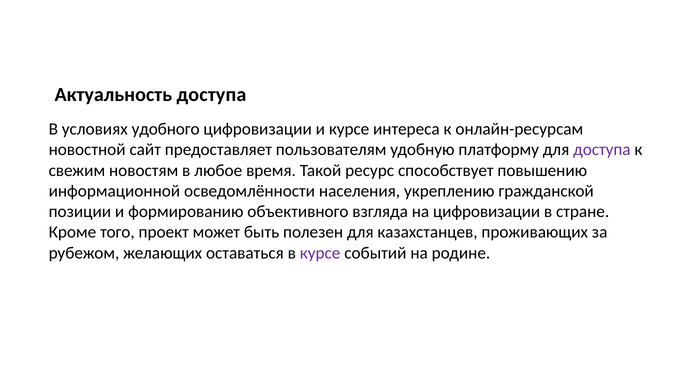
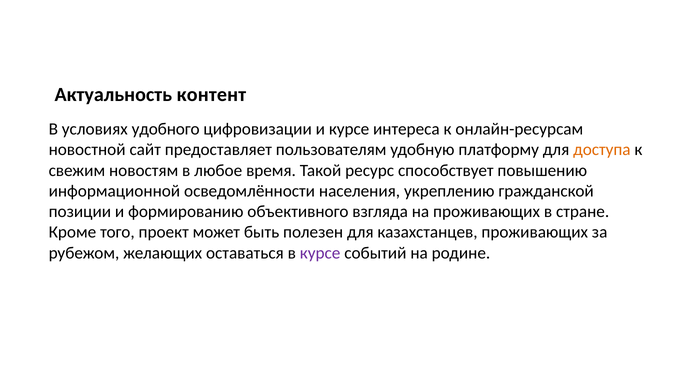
Актуальность доступа: доступа -> контент
доступа at (602, 150) colour: purple -> orange
на цифровизации: цифровизации -> проживающих
